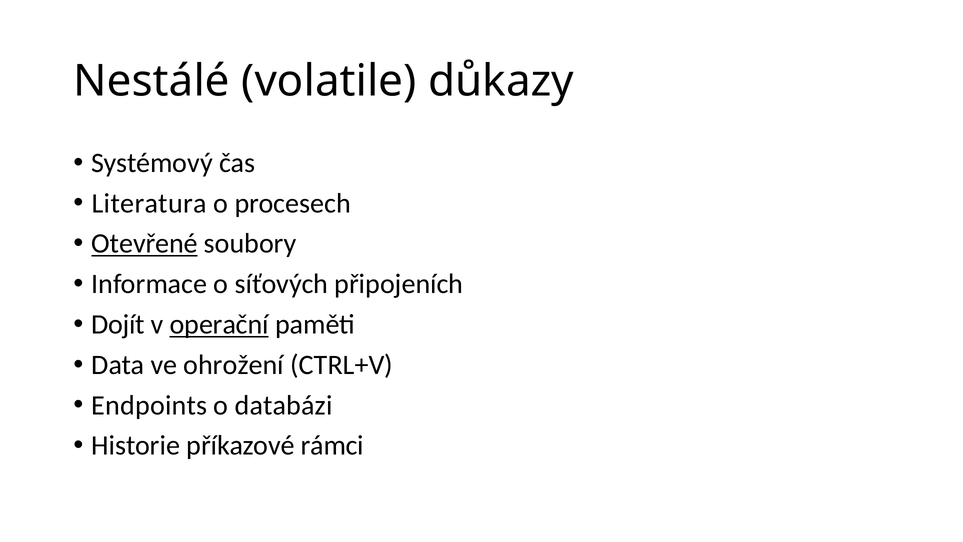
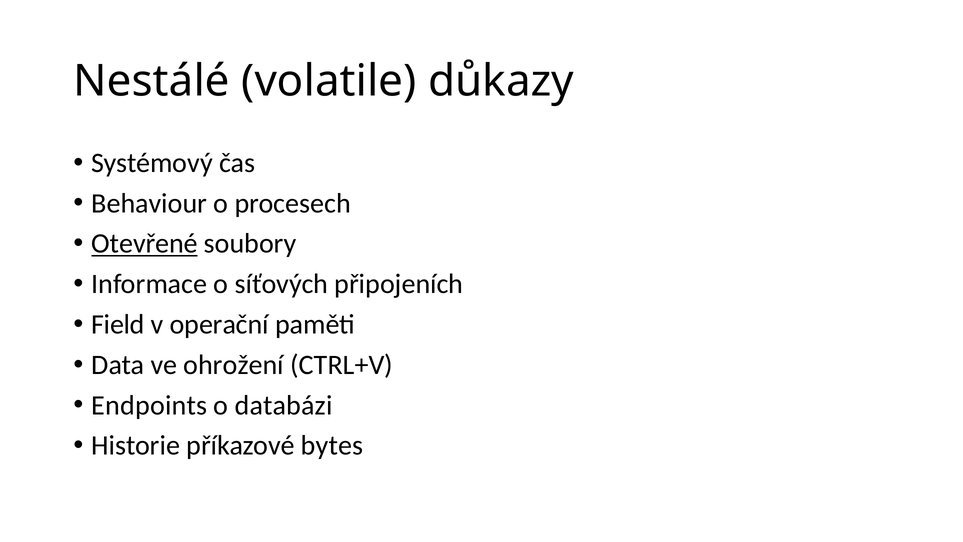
Literatura: Literatura -> Behaviour
Dojít: Dojít -> Field
operační underline: present -> none
rámci: rámci -> bytes
